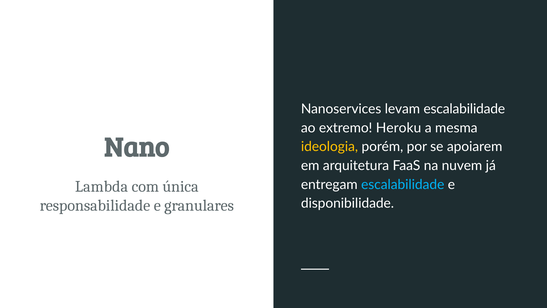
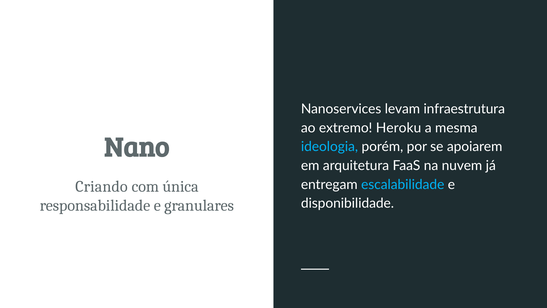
levam escalabilidade: escalabilidade -> infraestrutura
ideologia colour: yellow -> light blue
Lambda: Lambda -> Criando
